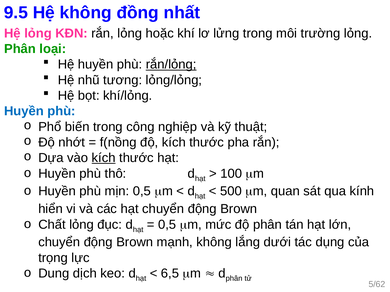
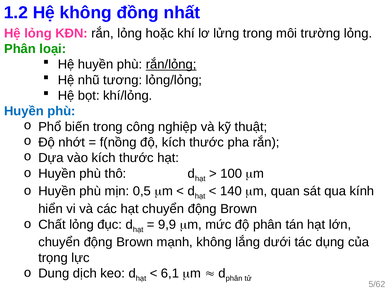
9.5: 9.5 -> 1.2
kích at (104, 158) underline: present -> none
500: 500 -> 140
0,5 at (167, 225): 0,5 -> 9,9
6,5: 6,5 -> 6,1
